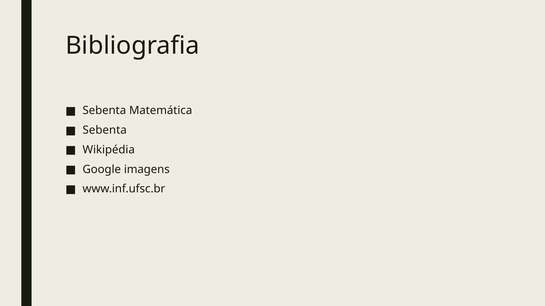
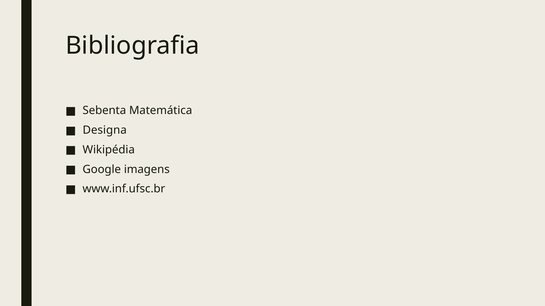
Sebenta at (105, 130): Sebenta -> Designa
